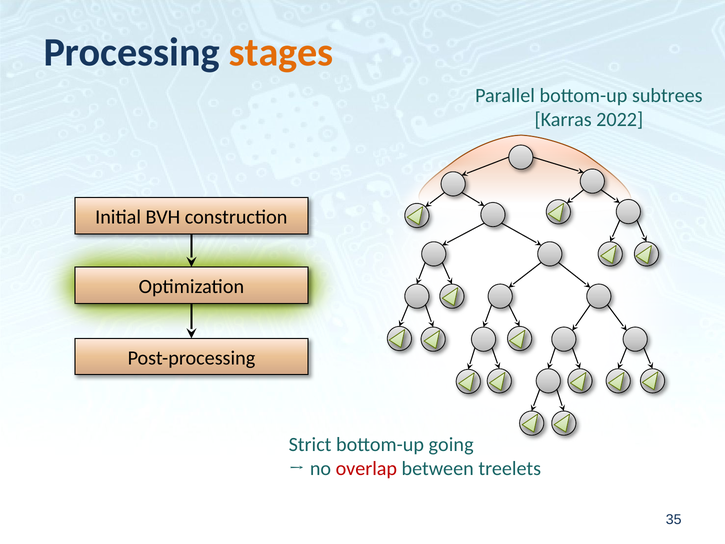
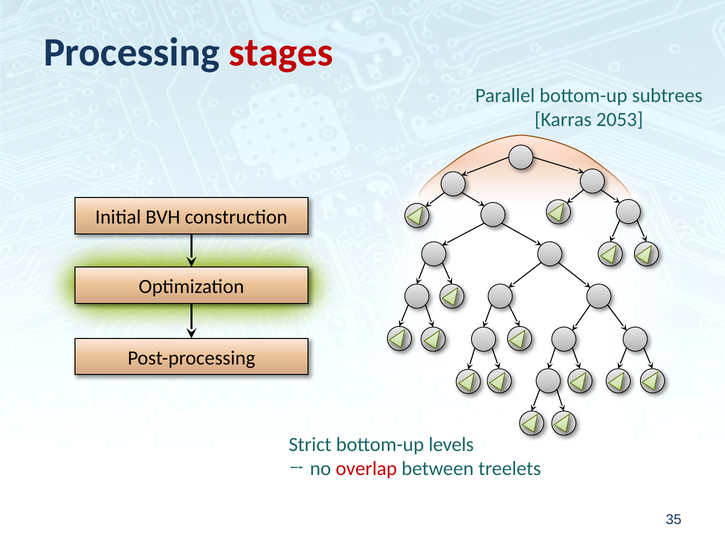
stages colour: orange -> red
2022: 2022 -> 2053
going: going -> levels
